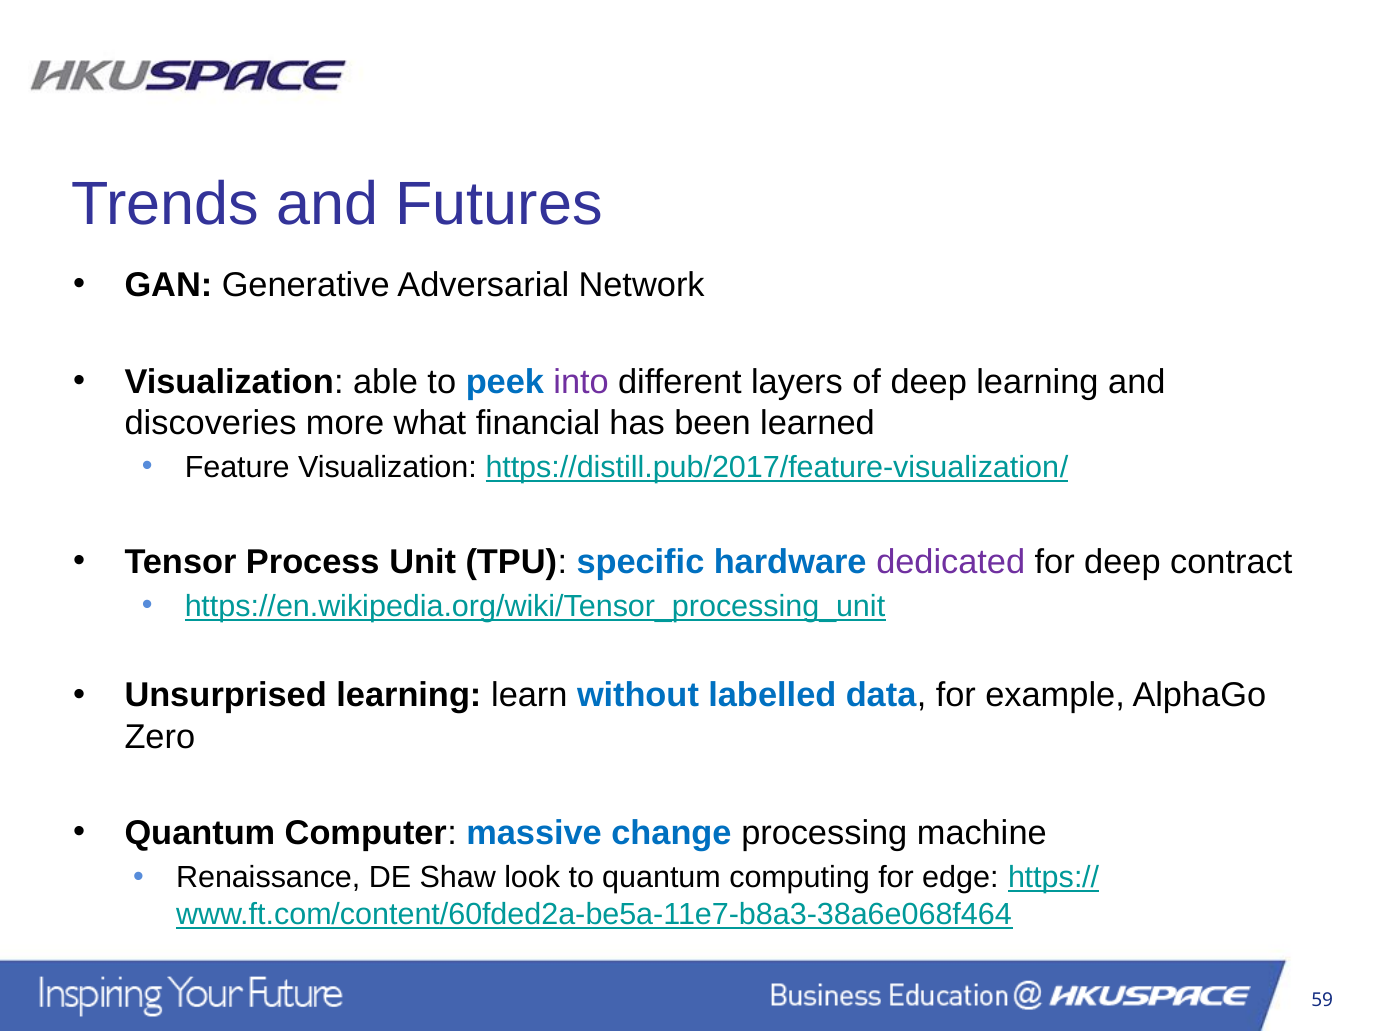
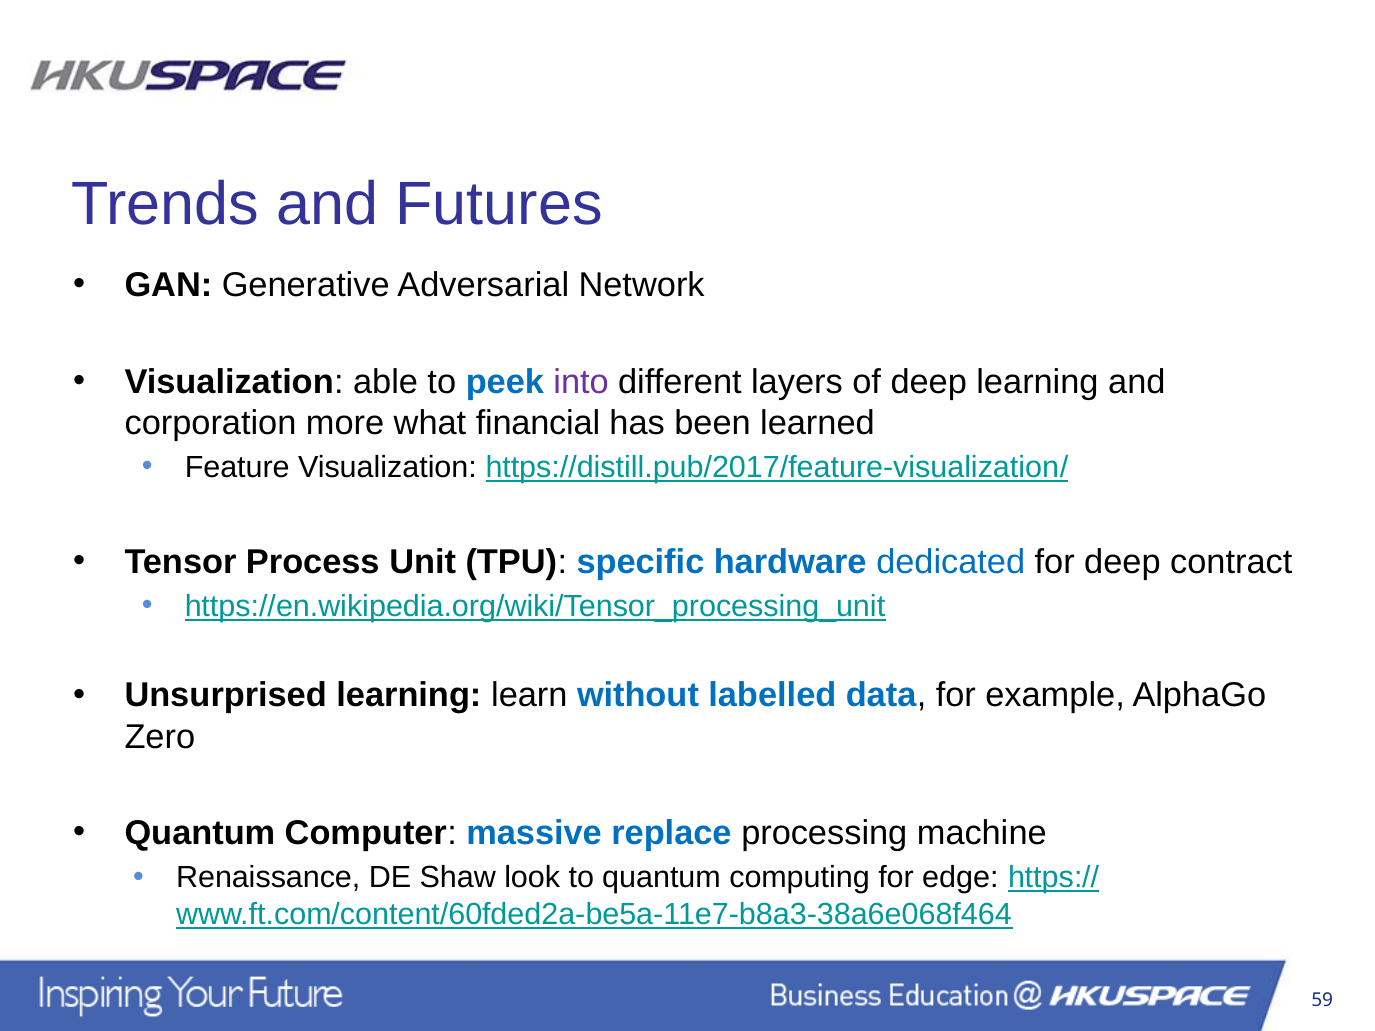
discoveries: discoveries -> corporation
dedicated colour: purple -> blue
change: change -> replace
